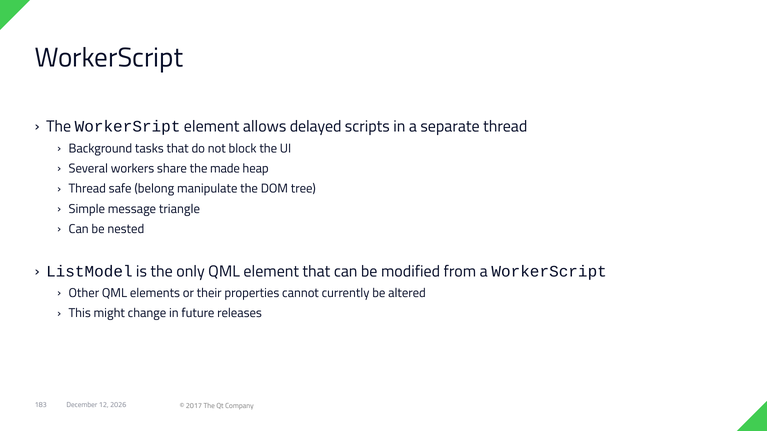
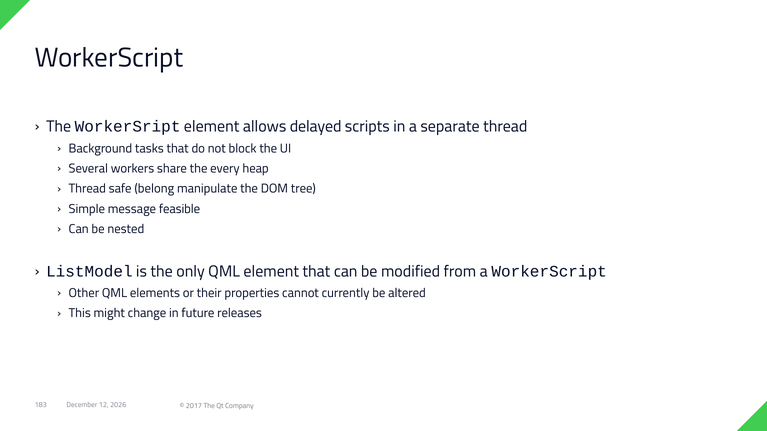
made: made -> every
triangle: triangle -> feasible
